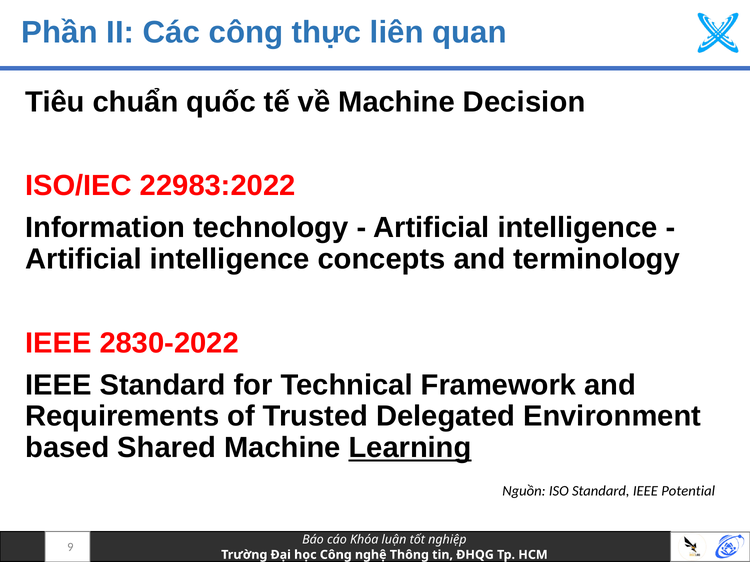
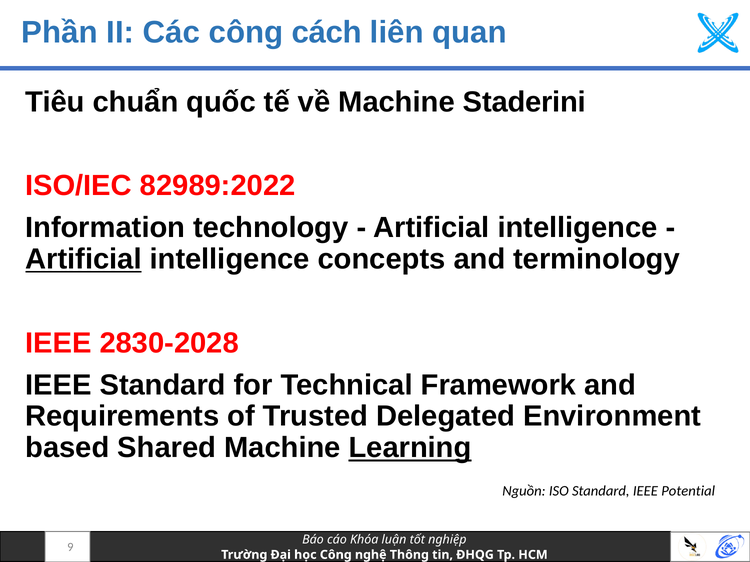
thực: thực -> cách
Decision: Decision -> Staderini
22983:2022: 22983:2022 -> 82989:2022
Artificial at (83, 259) underline: none -> present
2830-2022: 2830-2022 -> 2830-2028
